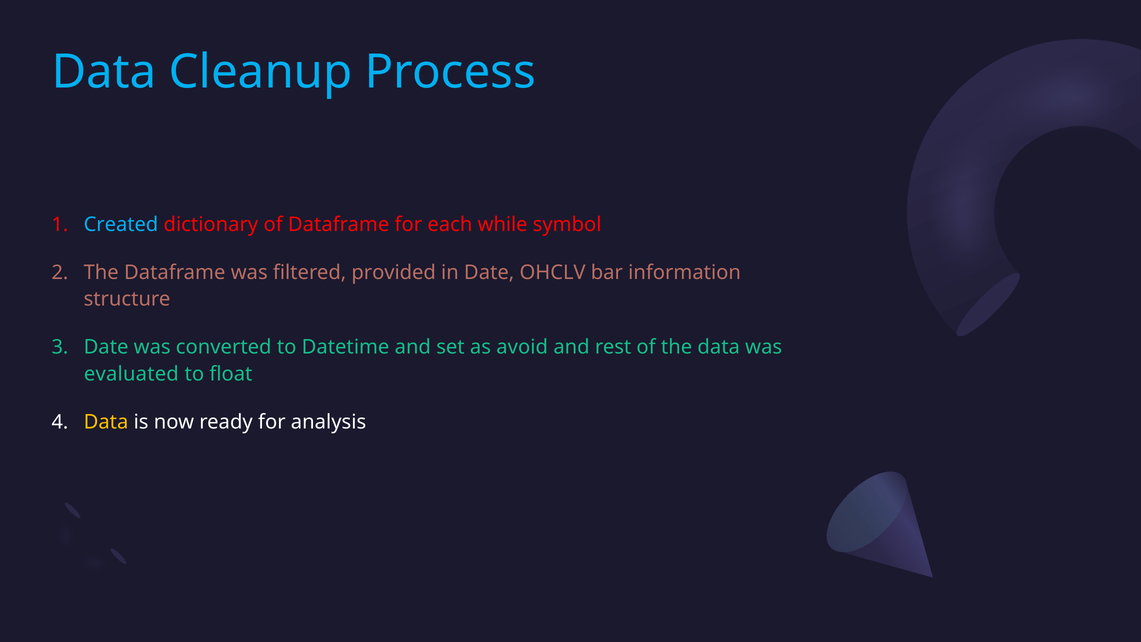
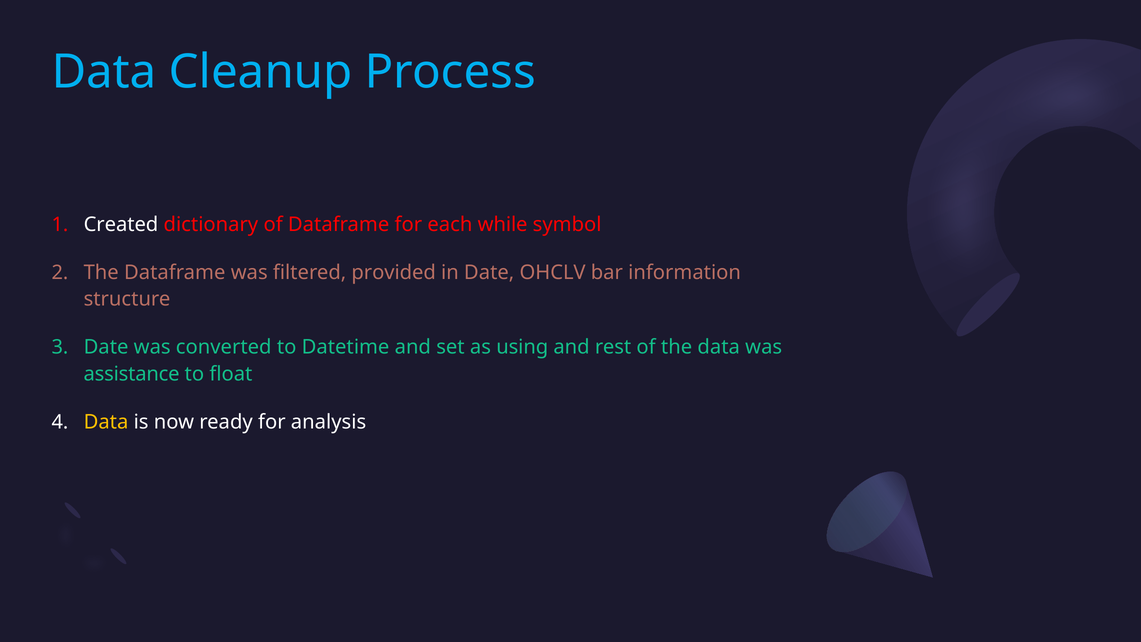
Created colour: light blue -> white
avoid: avoid -> using
evaluated: evaluated -> assistance
